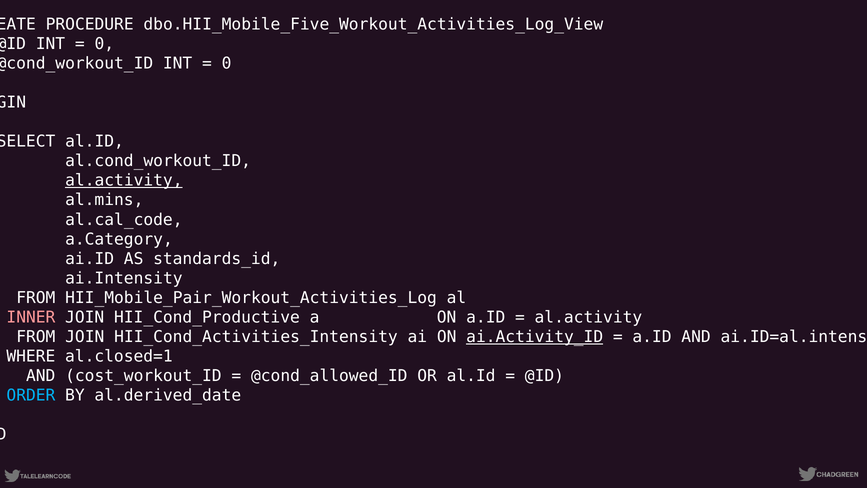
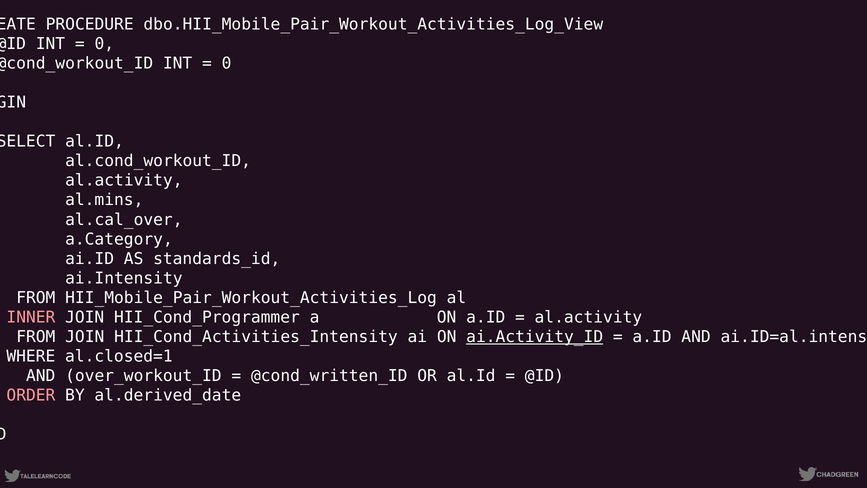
dbo.HII_Mobile_Five_Workout_Activities_Log_View: dbo.HII_Mobile_Five_Workout_Activities_Log_View -> dbo.HII_Mobile_Pair_Workout_Activities_Log_View
al.activity at (124, 180) underline: present -> none
al.cal_code: al.cal_code -> al.cal_over
HII_Cond_Productive: HII_Cond_Productive -> HII_Cond_Programmer
cost_workout_ID: cost_workout_ID -> over_workout_ID
@cond_allowed_ID: @cond_allowed_ID -> @cond_written_ID
ORDER colour: light blue -> pink
